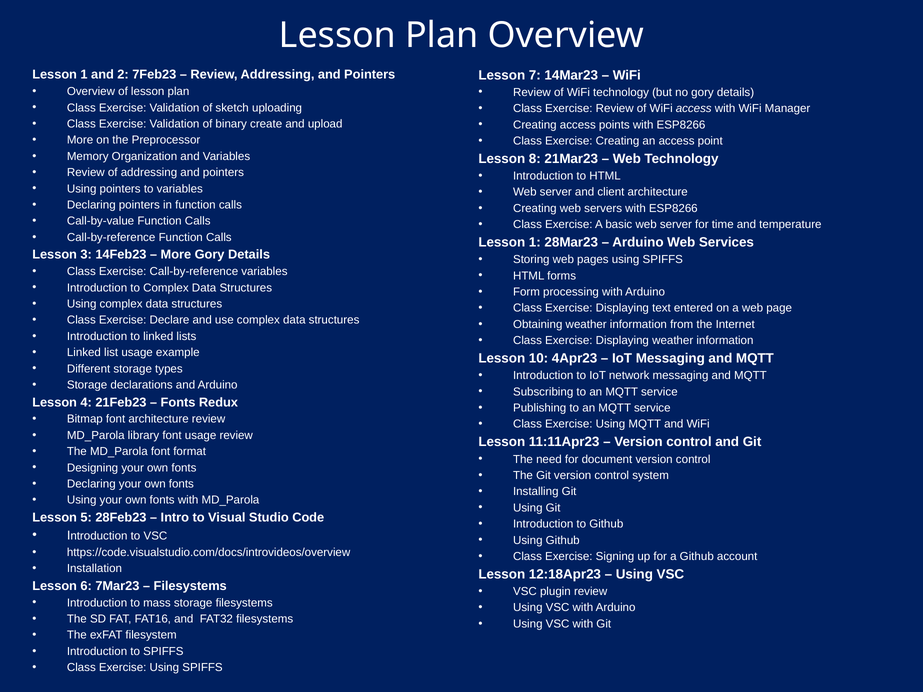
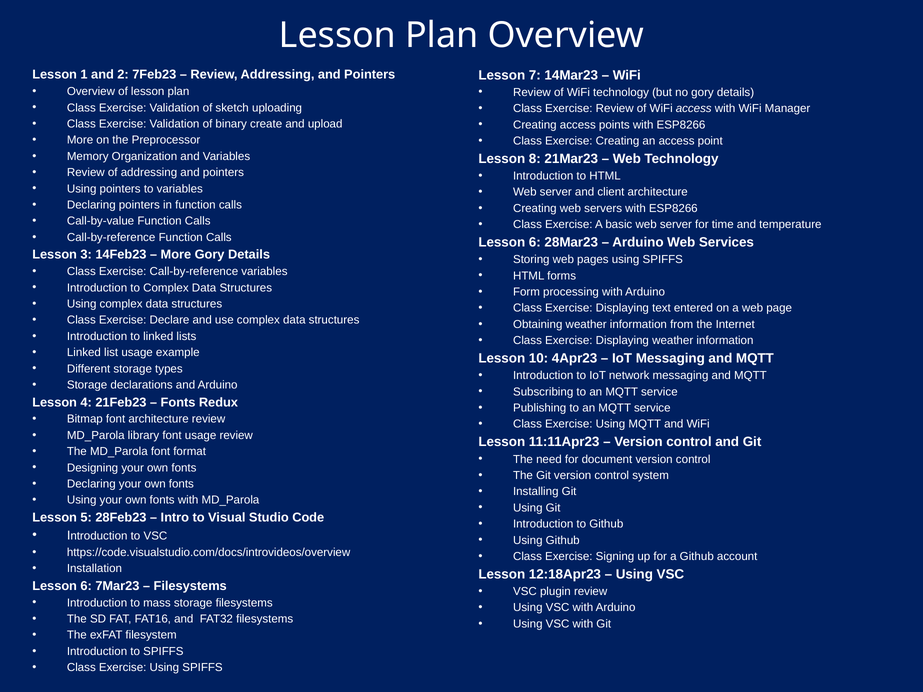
1 at (535, 242): 1 -> 6
